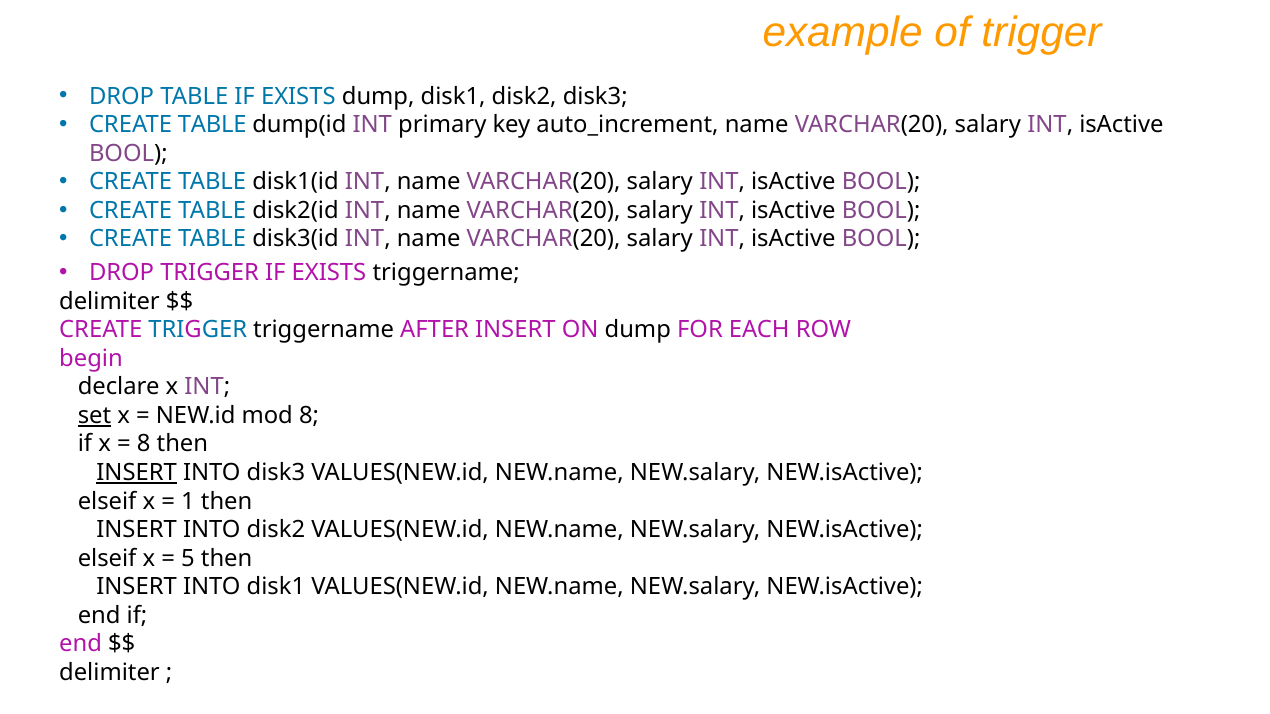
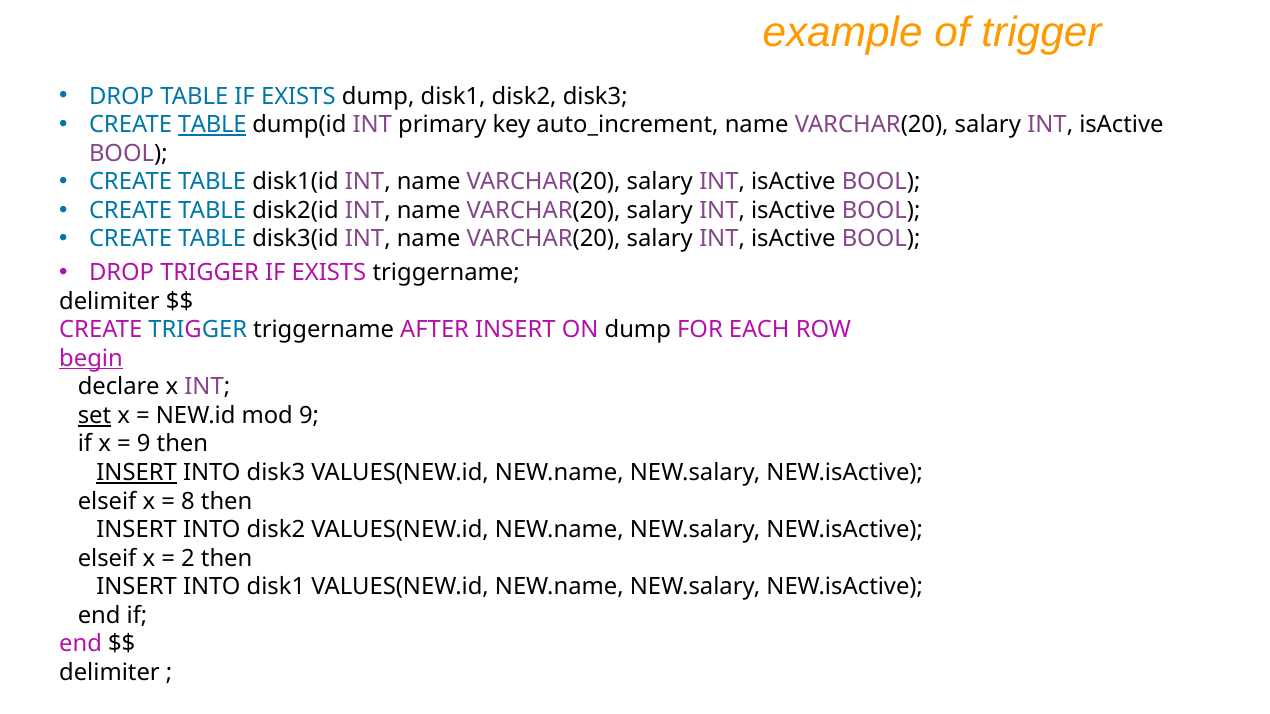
TABLE at (212, 125) underline: none -> present
begin underline: none -> present
mod 8: 8 -> 9
8 at (144, 444): 8 -> 9
1: 1 -> 8
5: 5 -> 2
